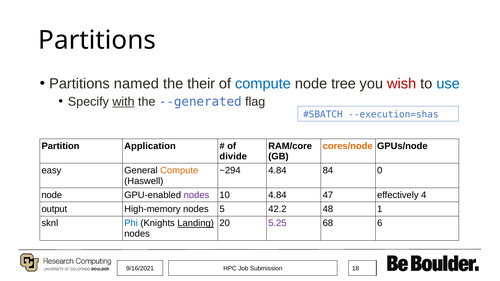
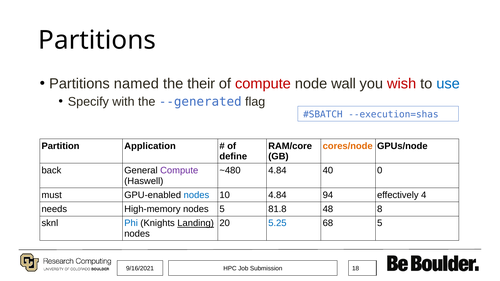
compute at (263, 84) colour: blue -> red
tree: tree -> wall
with underline: present -> none
divide: divide -> define
easy: easy -> back
Compute at (179, 171) colour: orange -> purple
~294: ~294 -> ~480
84: 84 -> 40
node at (52, 195): node -> must
nodes at (196, 195) colour: purple -> blue
47: 47 -> 94
output: output -> needs
42.2: 42.2 -> 81.8
1: 1 -> 8
5.25 colour: purple -> blue
68 6: 6 -> 5
